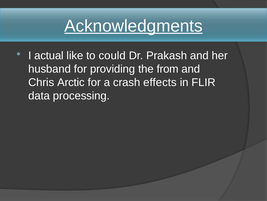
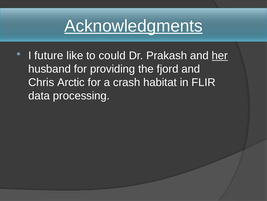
actual: actual -> future
her underline: none -> present
from: from -> fjord
effects: effects -> habitat
